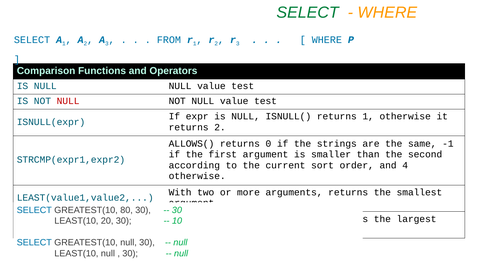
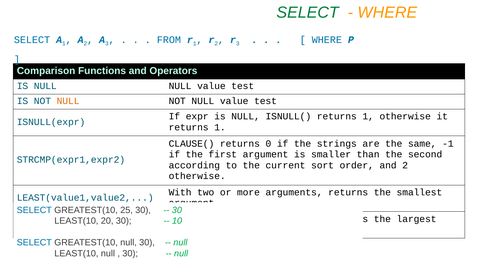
NULL at (68, 101) colour: red -> orange
2 at (220, 127): 2 -> 1
ALLOWS(: ALLOWS( -> CLAUSE(
and 4: 4 -> 2
80: 80 -> 25
